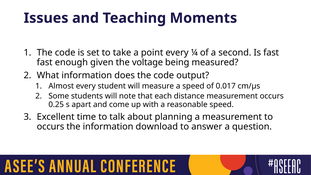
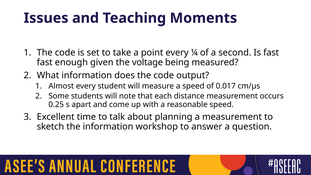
occurs at (51, 127): occurs -> sketch
download: download -> workshop
